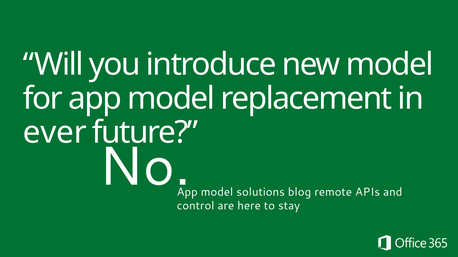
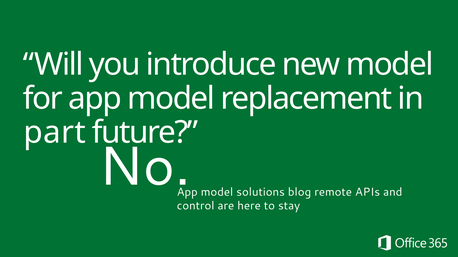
ever: ever -> part
